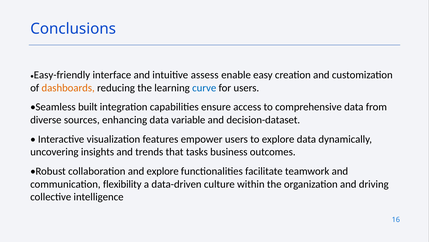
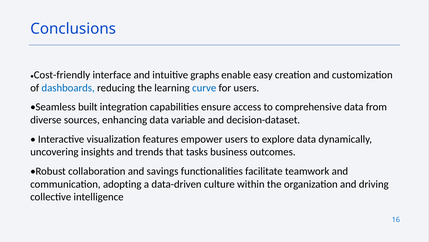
Easy-friendly: Easy-friendly -> Cost-friendly
assess: assess -> graphs
dashboards colour: orange -> blue
and explore: explore -> savings
flexibility: flexibility -> adopting
